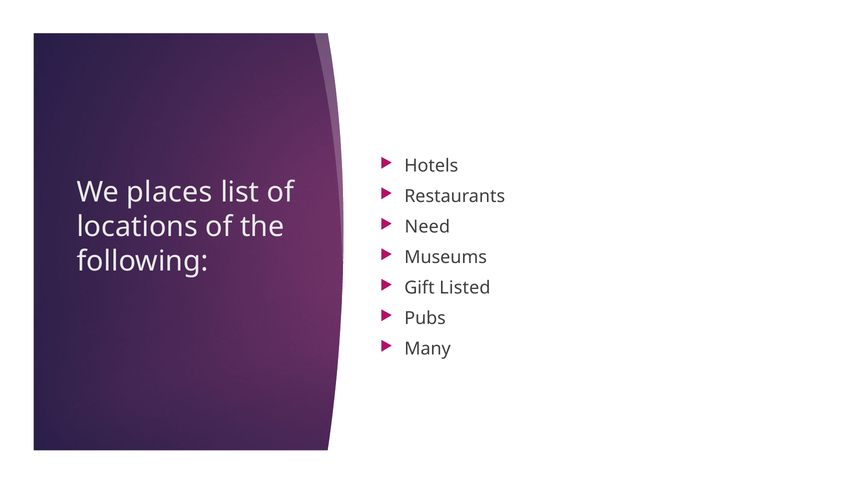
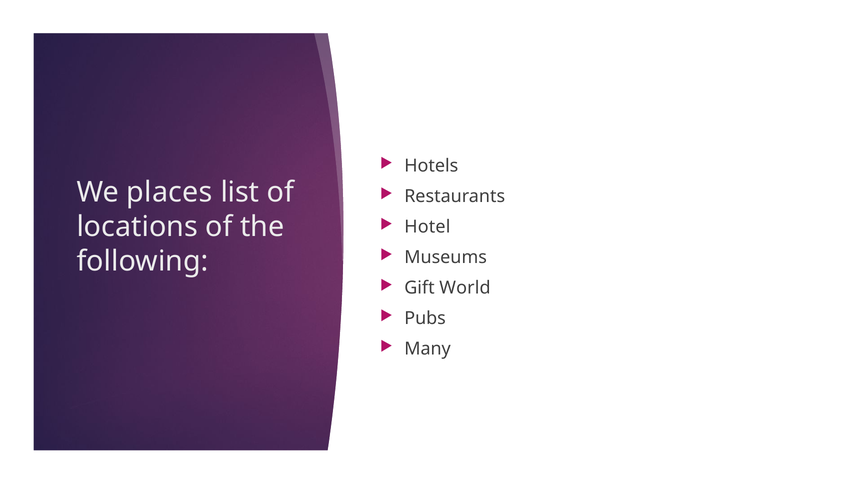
Need: Need -> Hotel
Listed: Listed -> World
